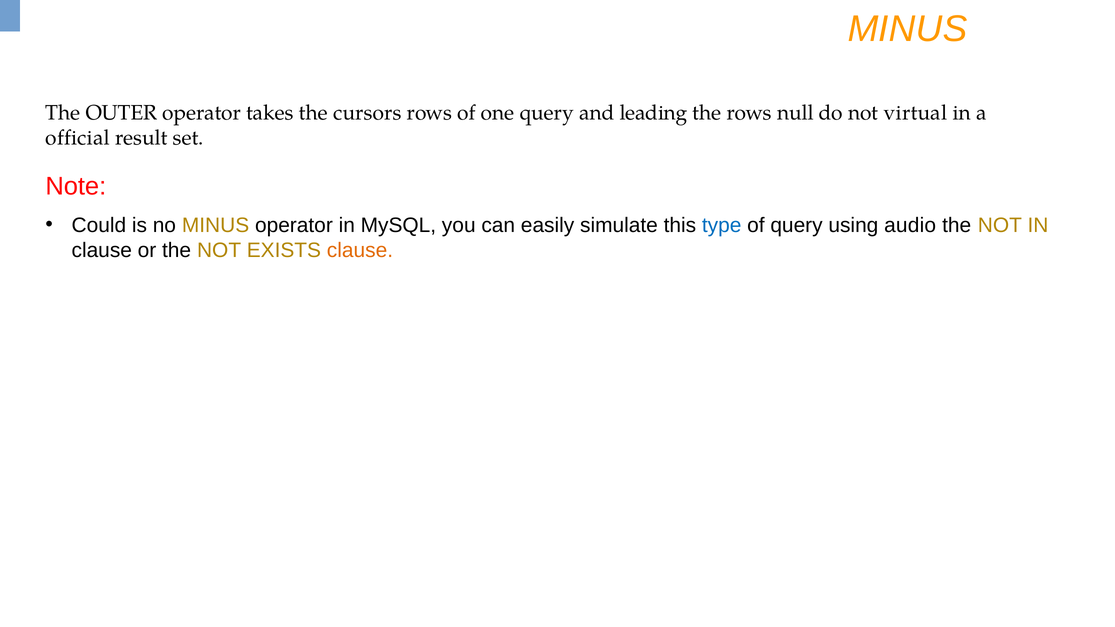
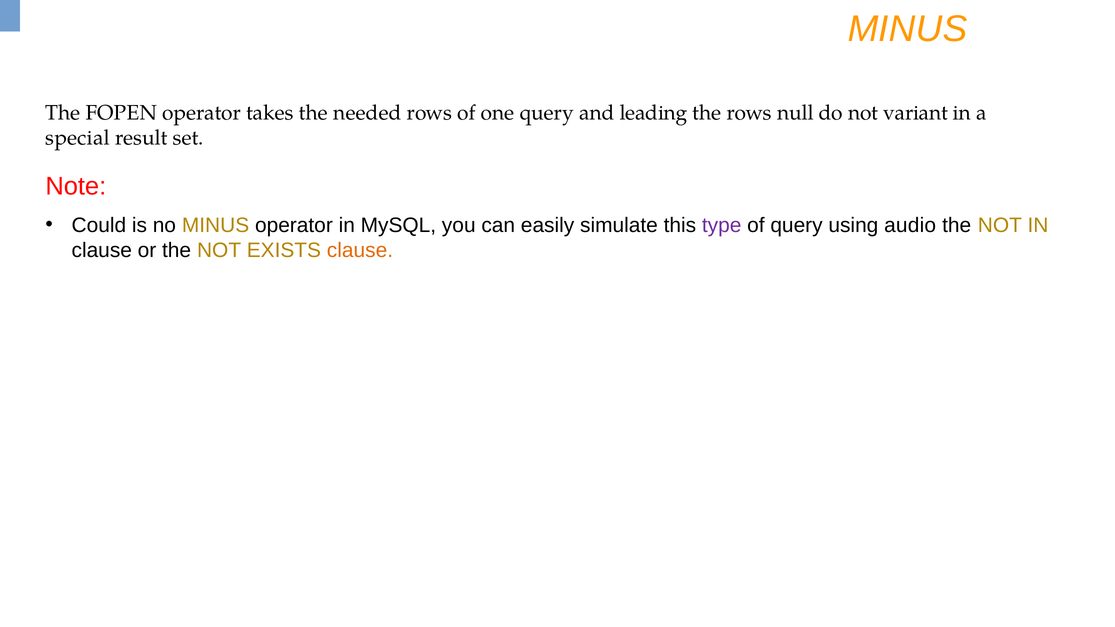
OUTER: OUTER -> FOPEN
cursors: cursors -> needed
virtual: virtual -> variant
official: official -> special
type colour: blue -> purple
